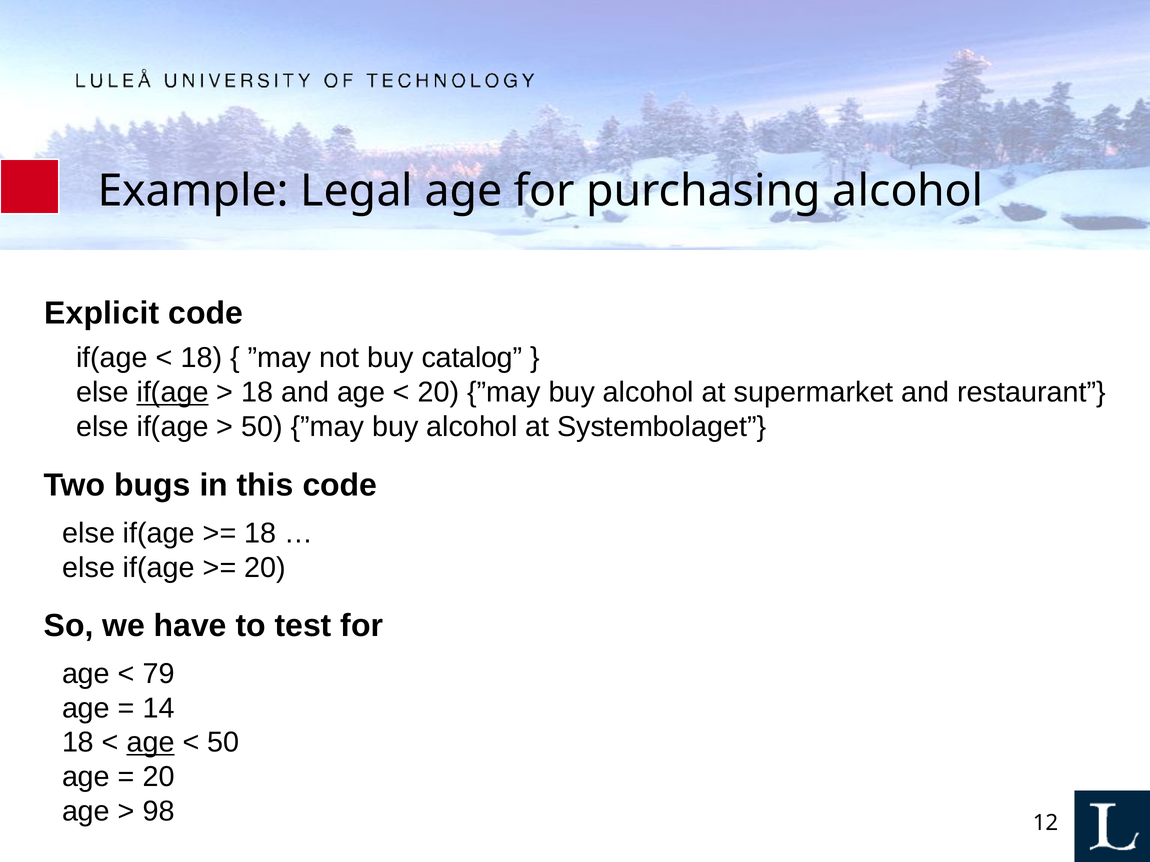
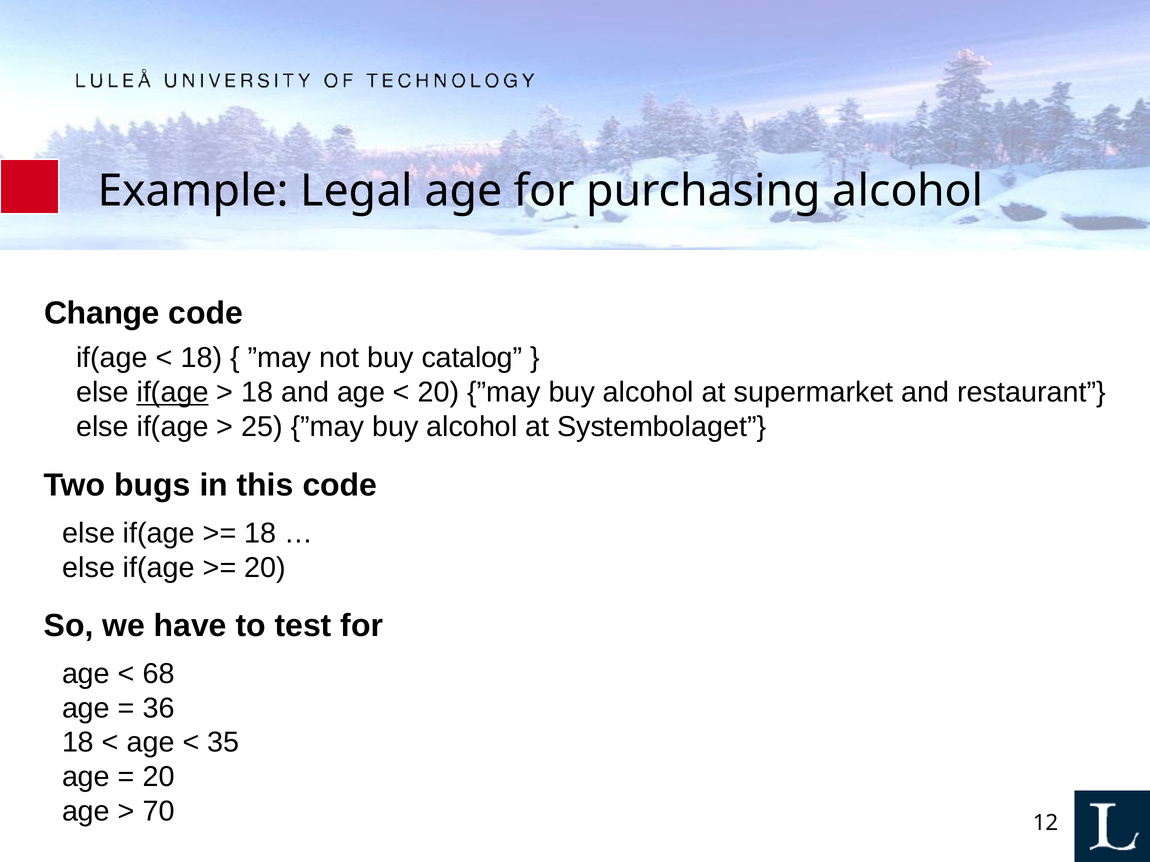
Explicit: Explicit -> Change
50 at (262, 427): 50 -> 25
79: 79 -> 68
14: 14 -> 36
age at (151, 743) underline: present -> none
50 at (223, 743): 50 -> 35
98: 98 -> 70
